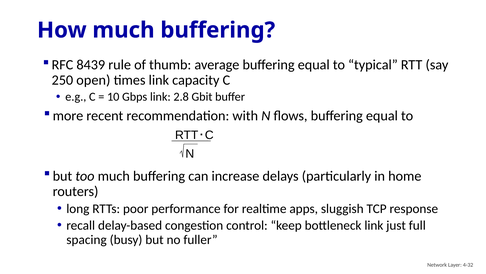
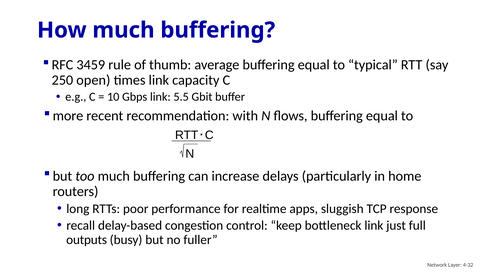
8439: 8439 -> 3459
2.8: 2.8 -> 5.5
spacing: spacing -> outputs
